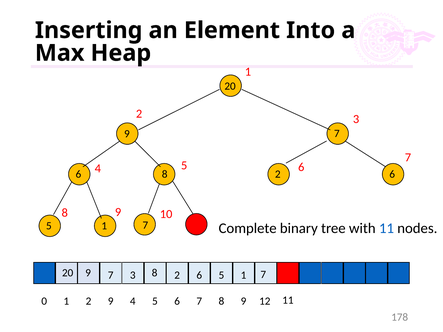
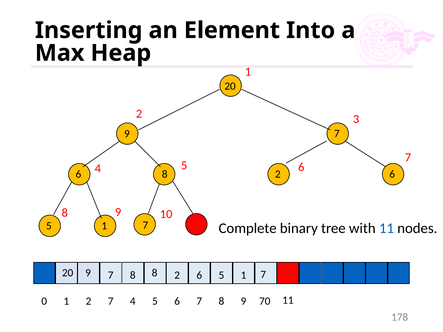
3 at (133, 275): 3 -> 8
2 9: 9 -> 7
12: 12 -> 70
